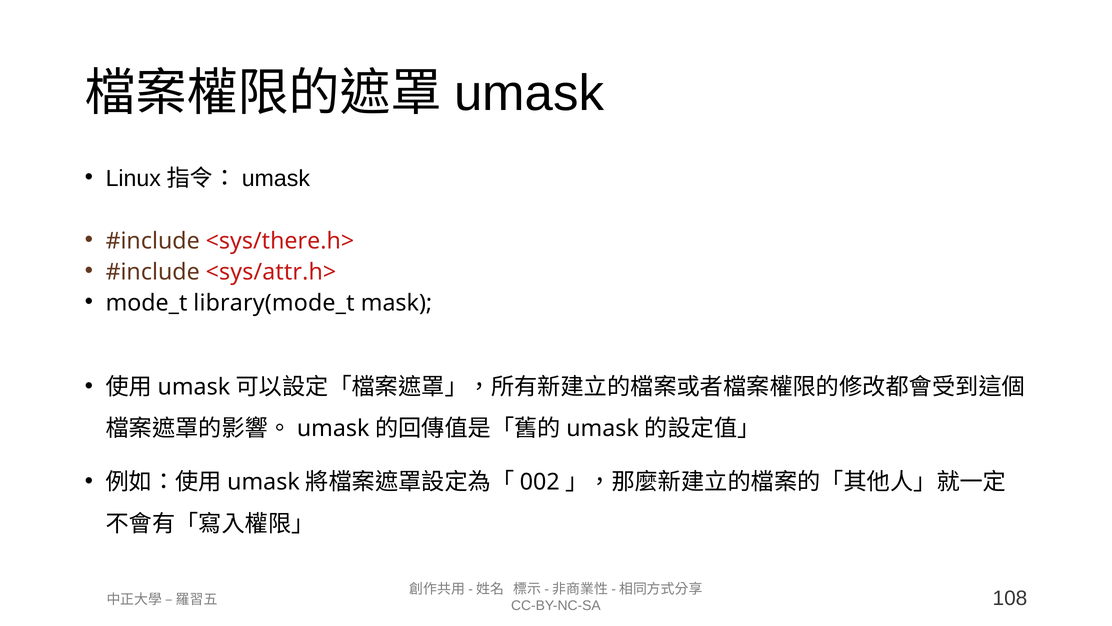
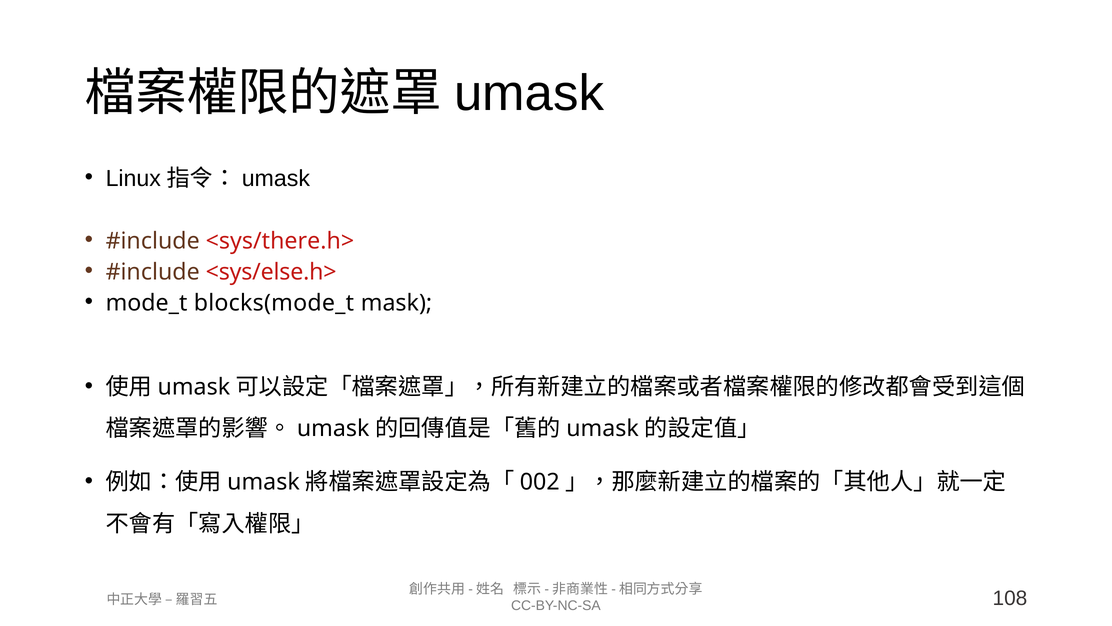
<sys/attr.h>: <sys/attr.h> -> <sys/else.h>
library(mode_t: library(mode_t -> blocks(mode_t
